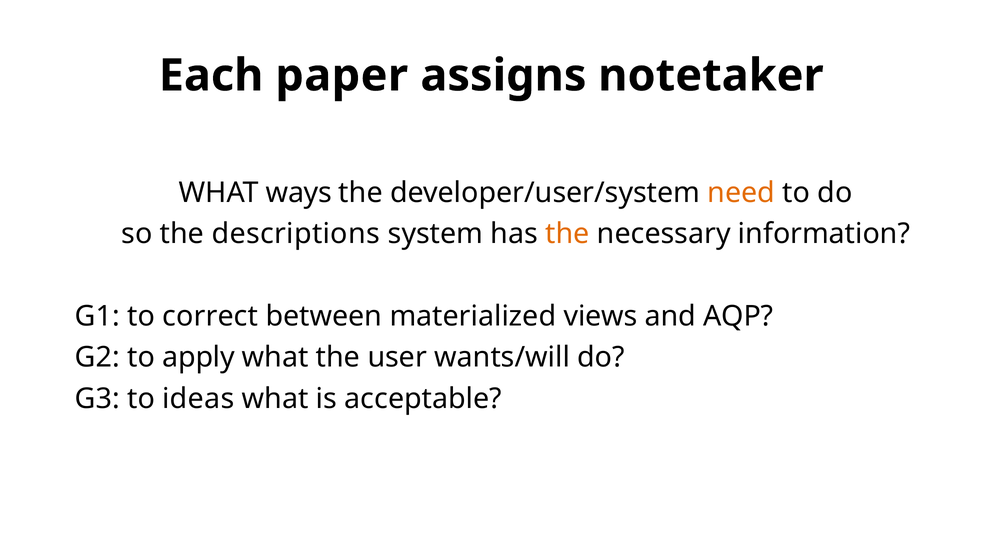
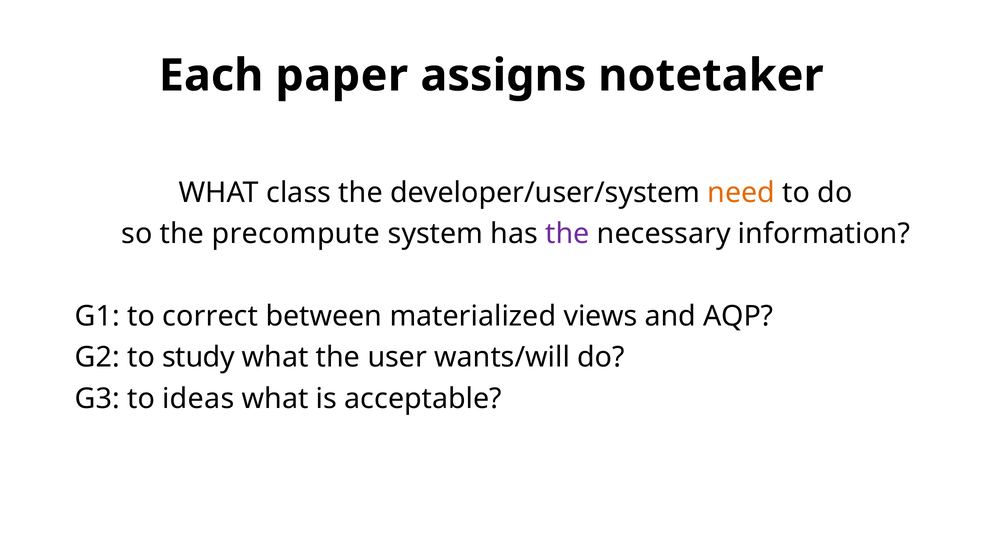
ways: ways -> class
descriptions: descriptions -> precompute
the at (567, 234) colour: orange -> purple
apply: apply -> study
